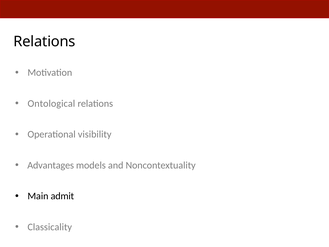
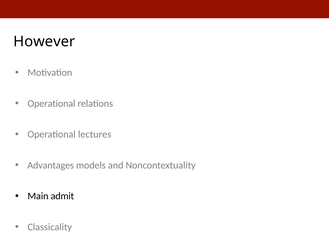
Relations at (44, 41): Relations -> However
Ontological at (51, 103): Ontological -> Operational
visibility: visibility -> lectures
